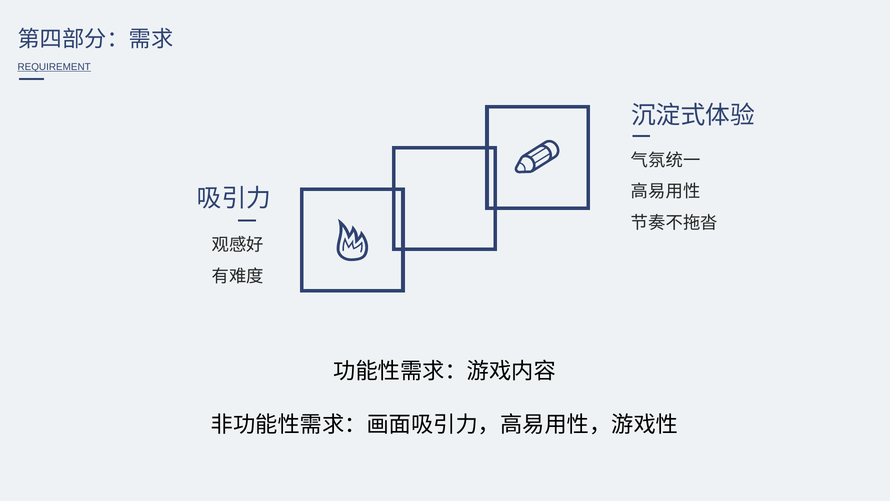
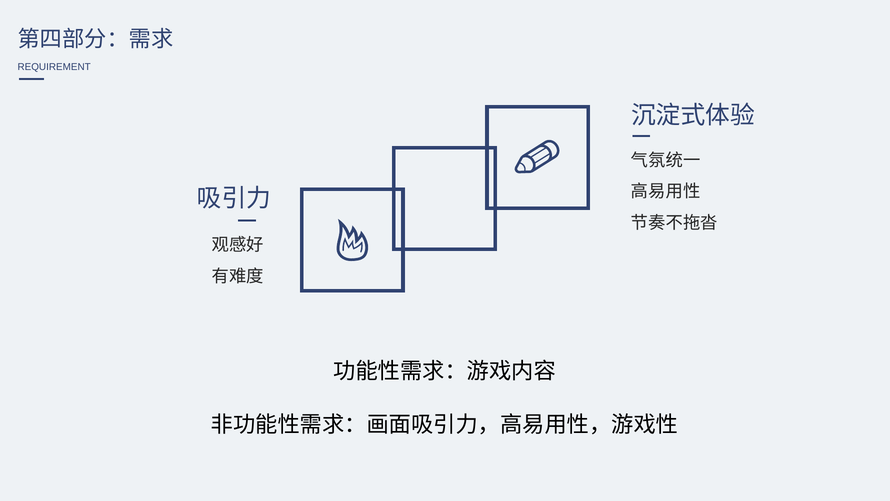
REQUIREMENT underline: present -> none
